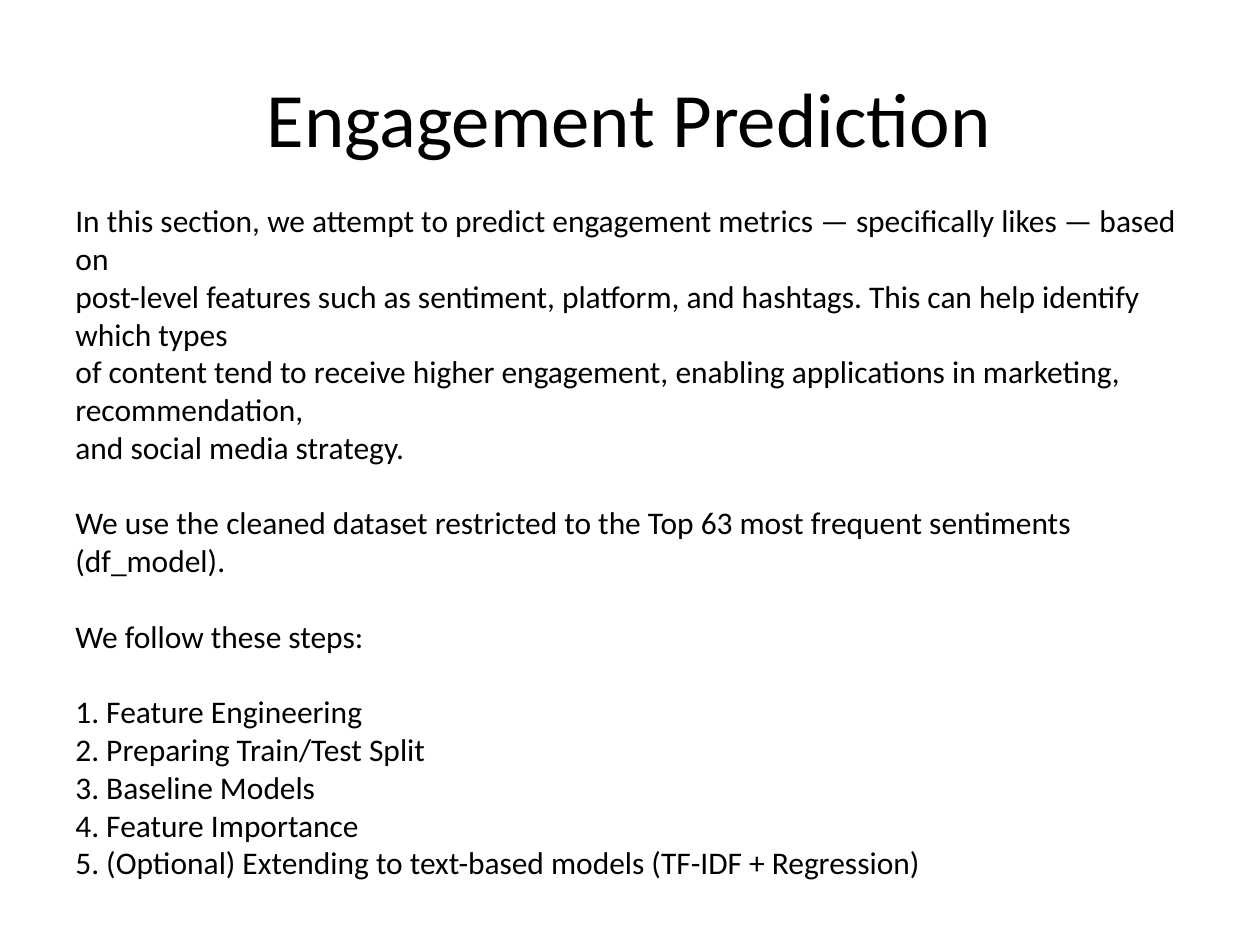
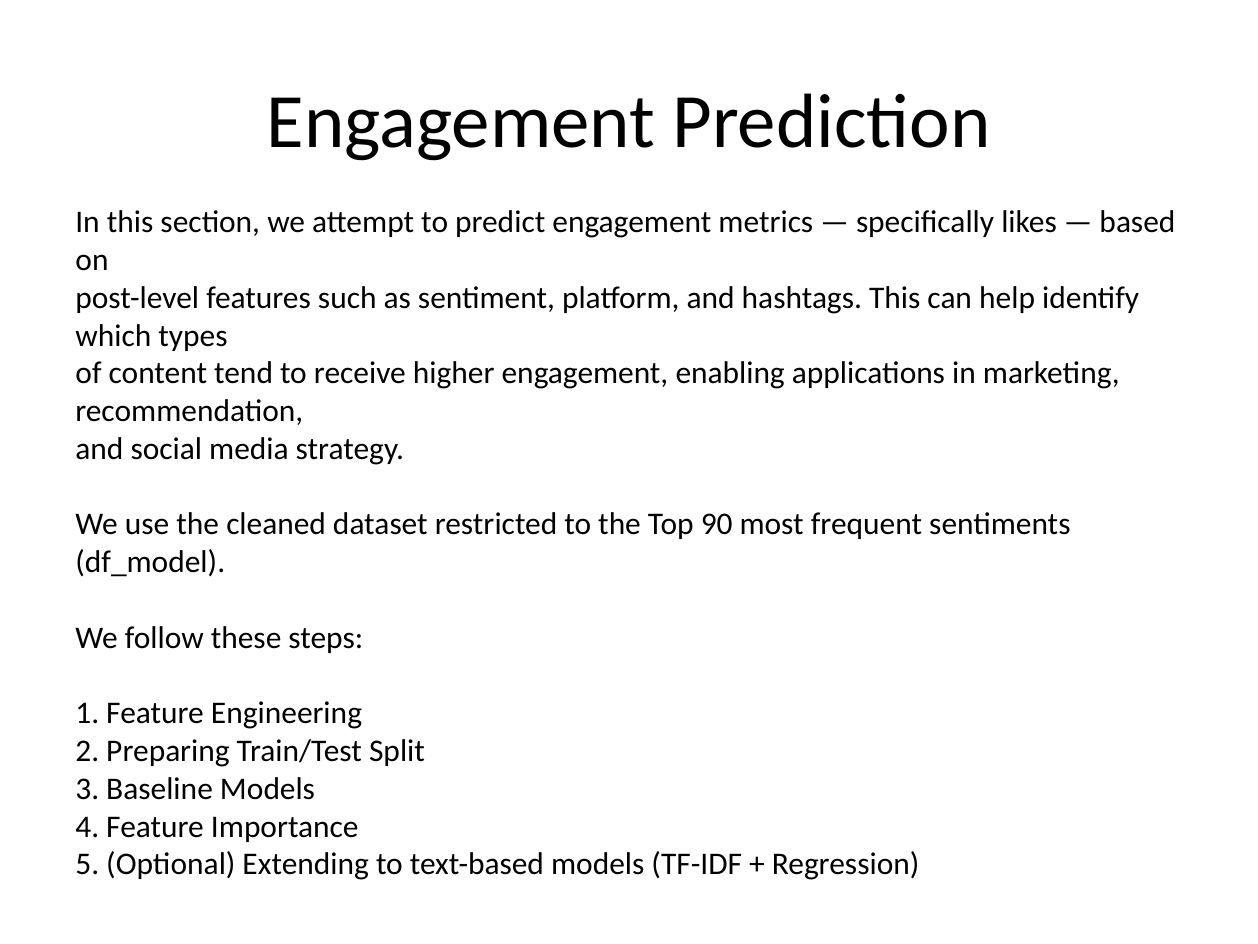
63: 63 -> 90
